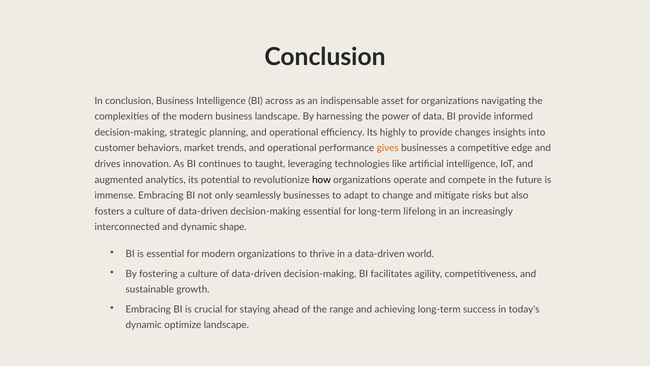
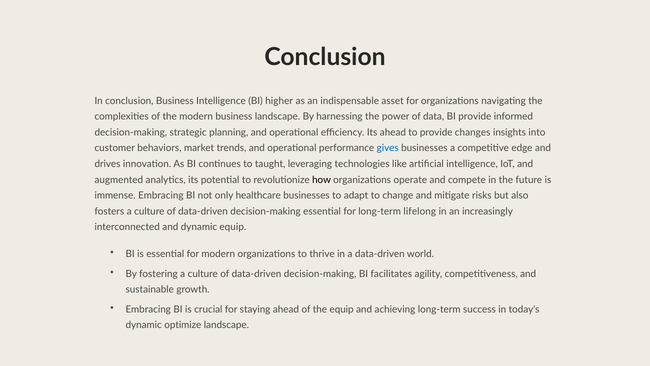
across: across -> higher
Its highly: highly -> ahead
gives colour: orange -> blue
seamlessly: seamlessly -> healthcare
dynamic shape: shape -> equip
the range: range -> equip
